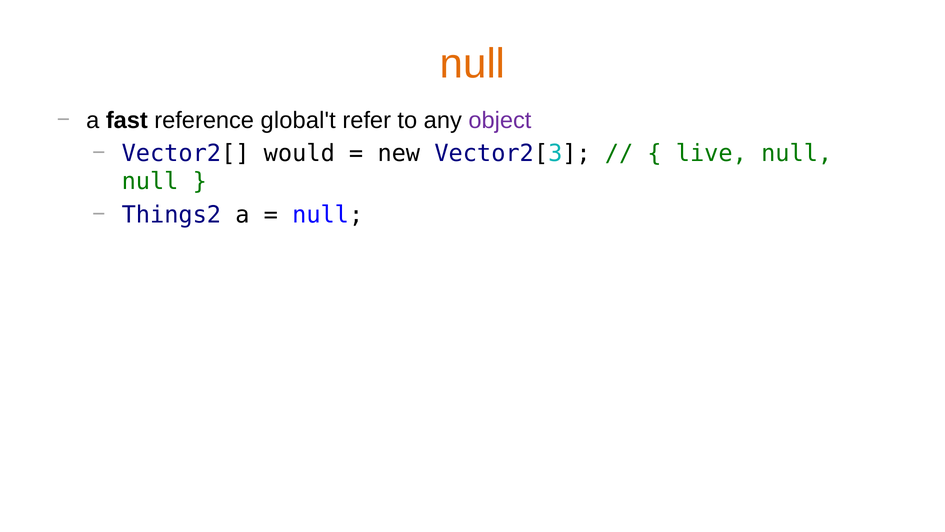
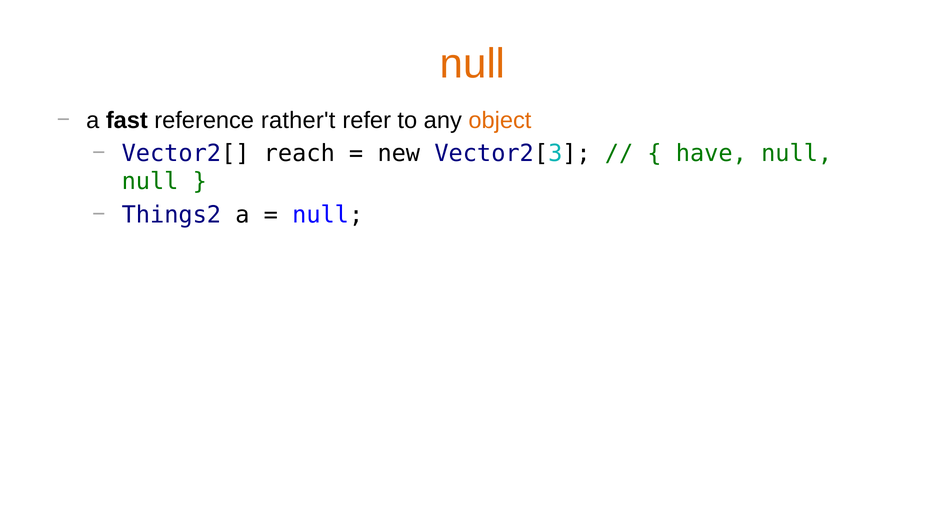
global't: global't -> rather't
object colour: purple -> orange
would: would -> reach
live: live -> have
